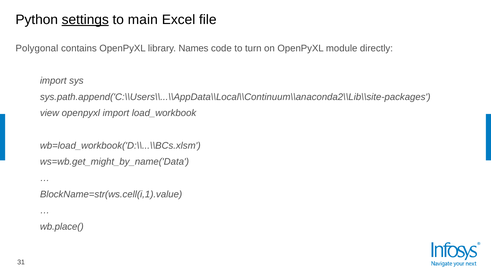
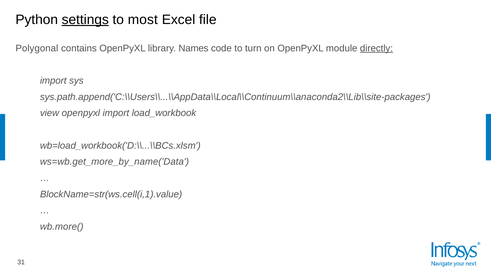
main: main -> most
directly underline: none -> present
ws=wb.get_might_by_name('Data: ws=wb.get_might_by_name('Data -> ws=wb.get_more_by_name('Data
wb.place(: wb.place( -> wb.more(
